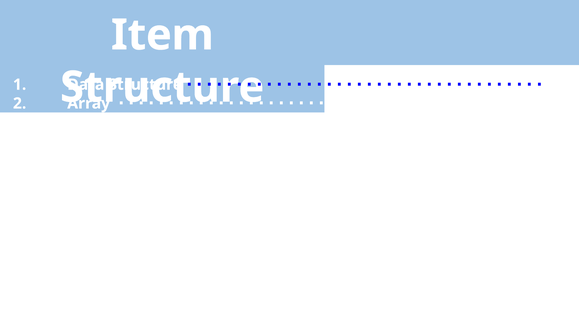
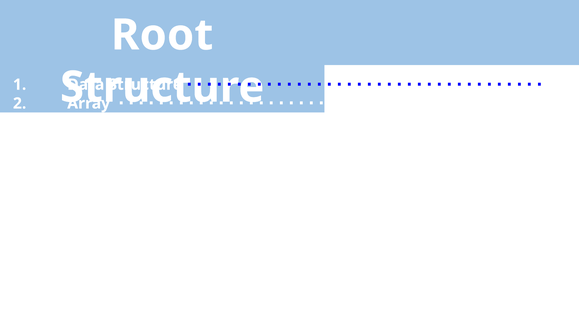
Item: Item -> Root
